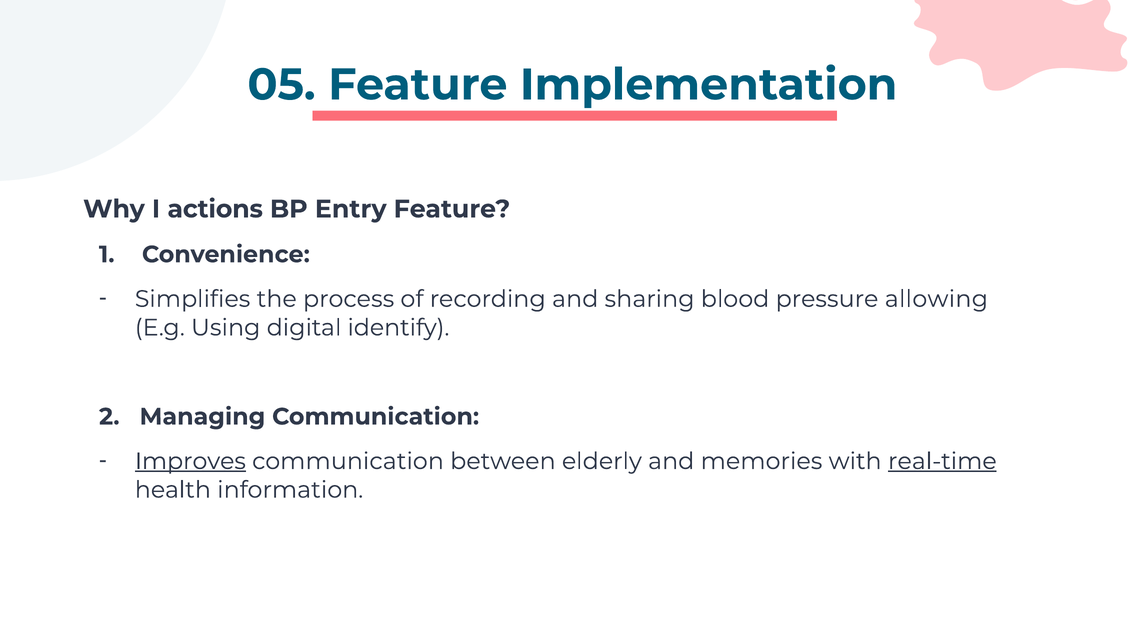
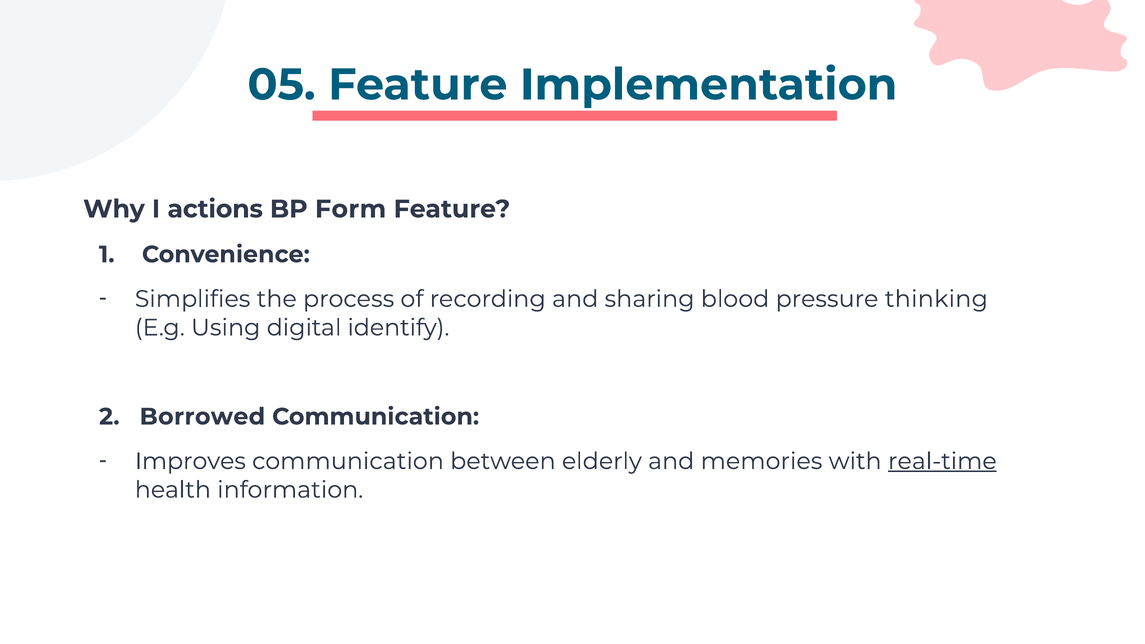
Entry: Entry -> Form
allowing: allowing -> thinking
Managing: Managing -> Borrowed
Improves underline: present -> none
